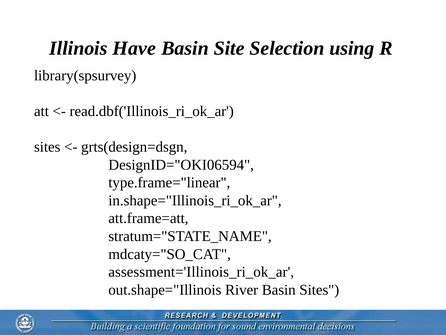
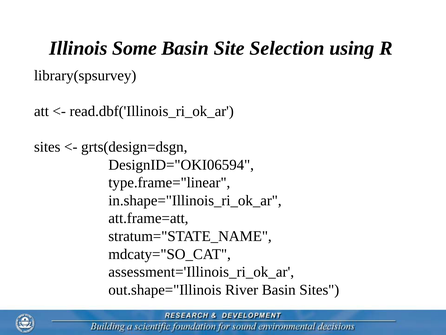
Have: Have -> Some
